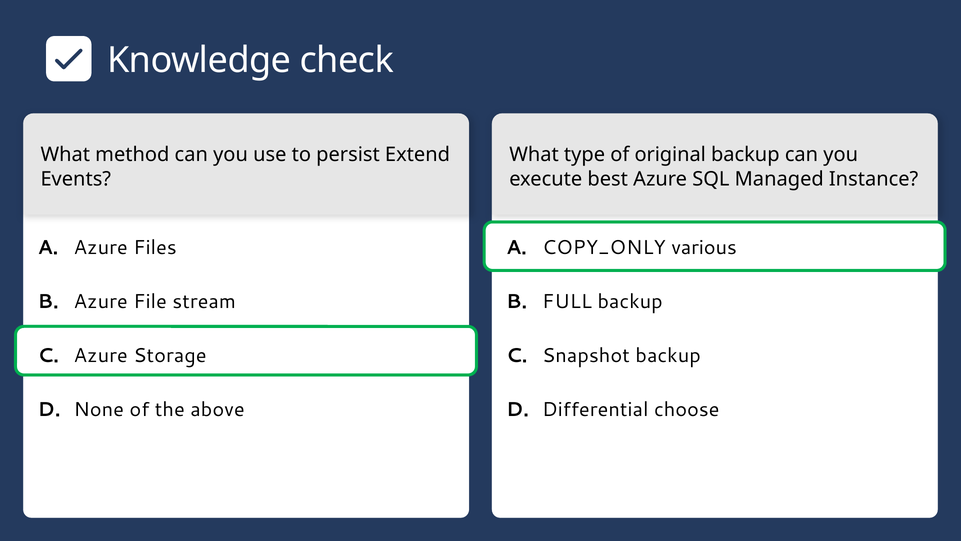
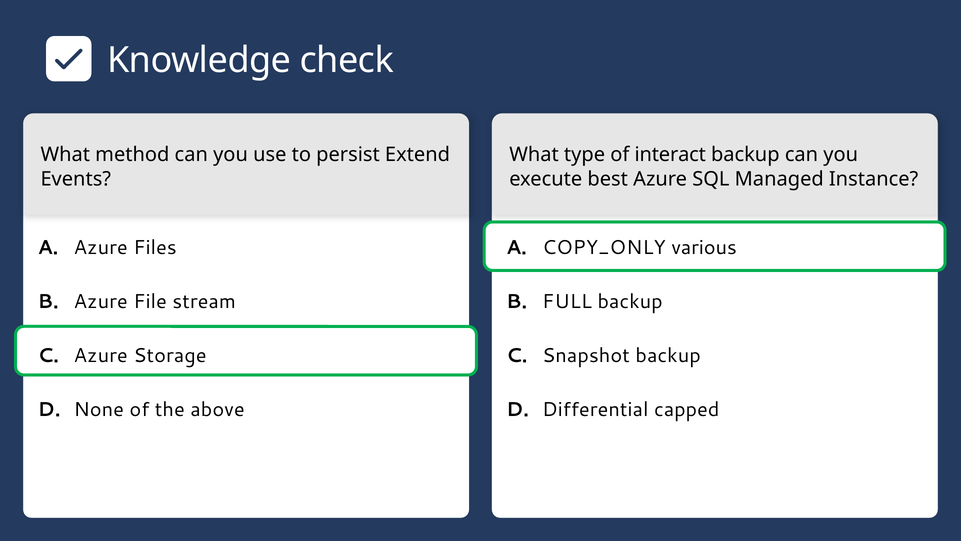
original: original -> interact
choose: choose -> capped
